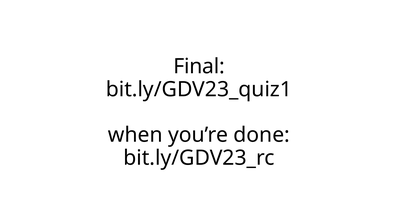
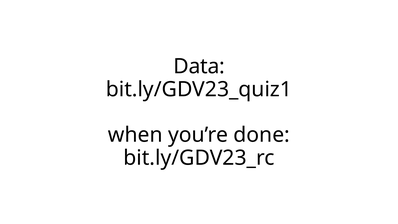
Final: Final -> Data
